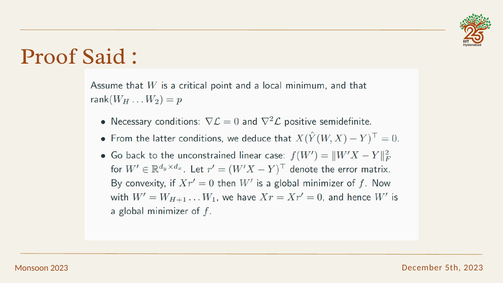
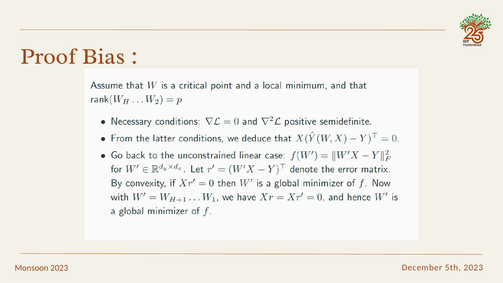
Said: Said -> Bias
